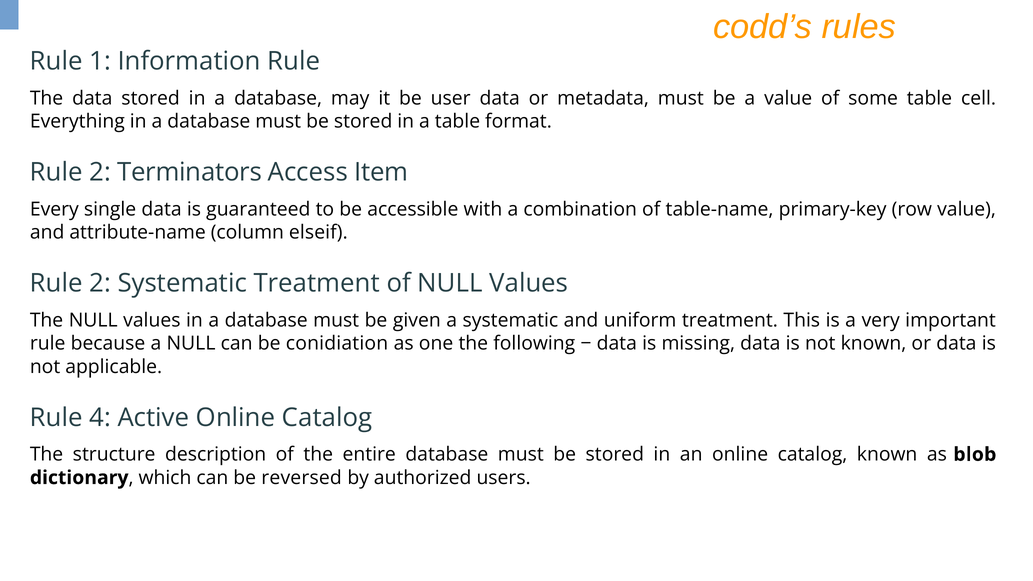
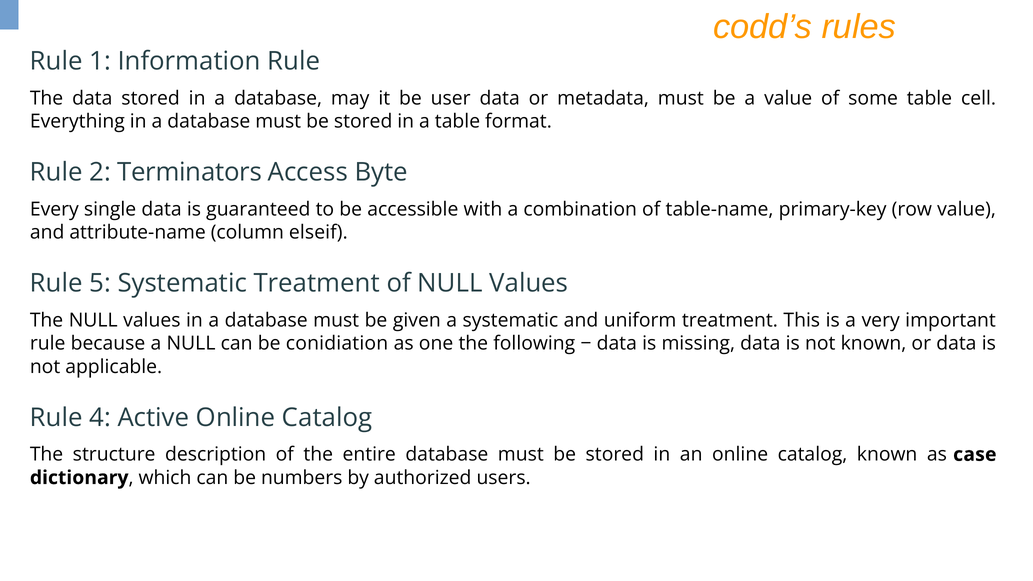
Item: Item -> Byte
2 at (100, 283): 2 -> 5
blob: blob -> case
reversed: reversed -> numbers
